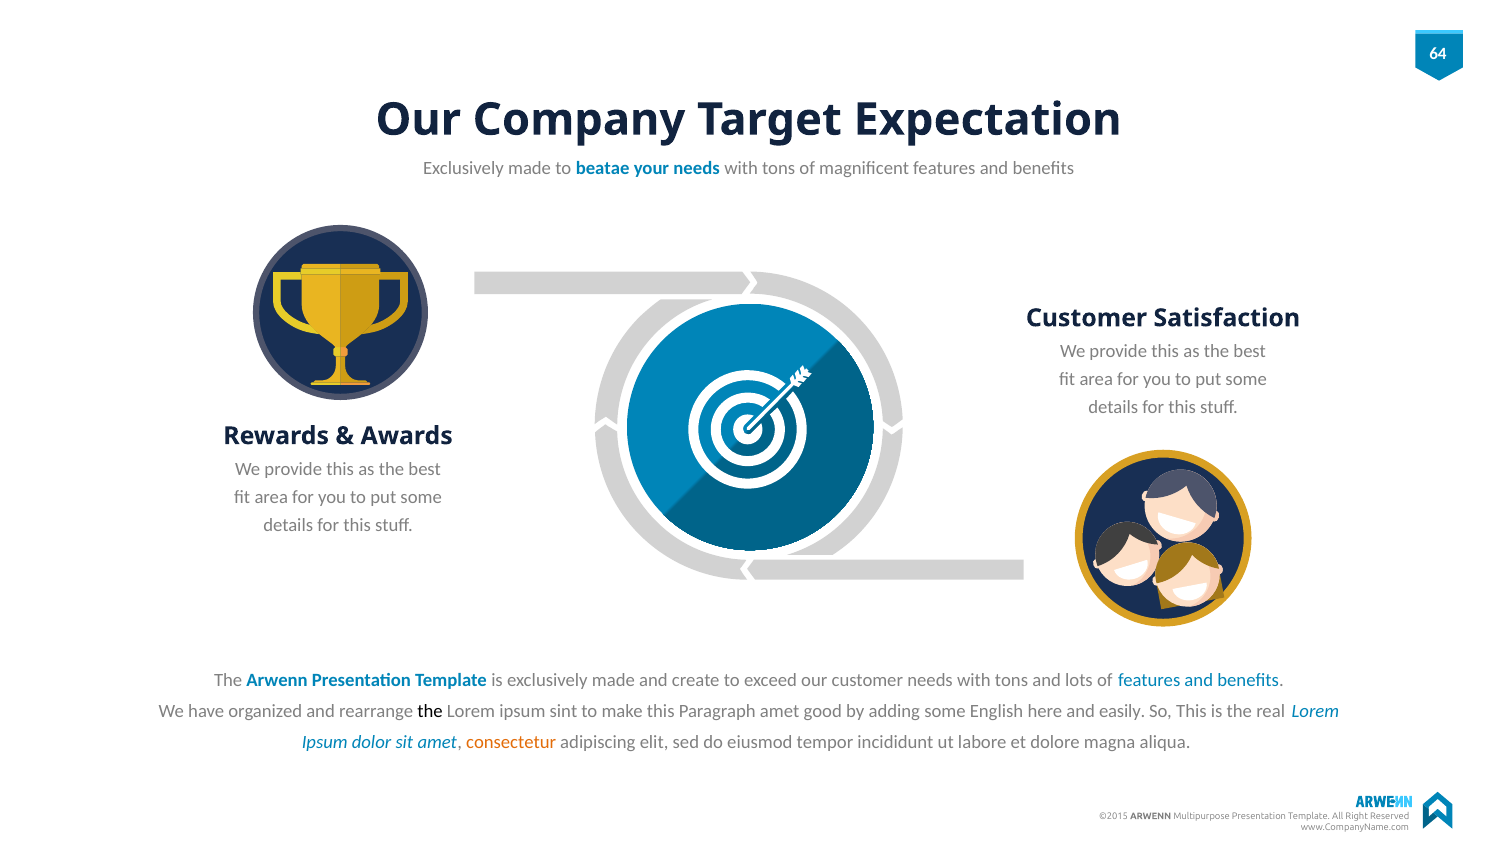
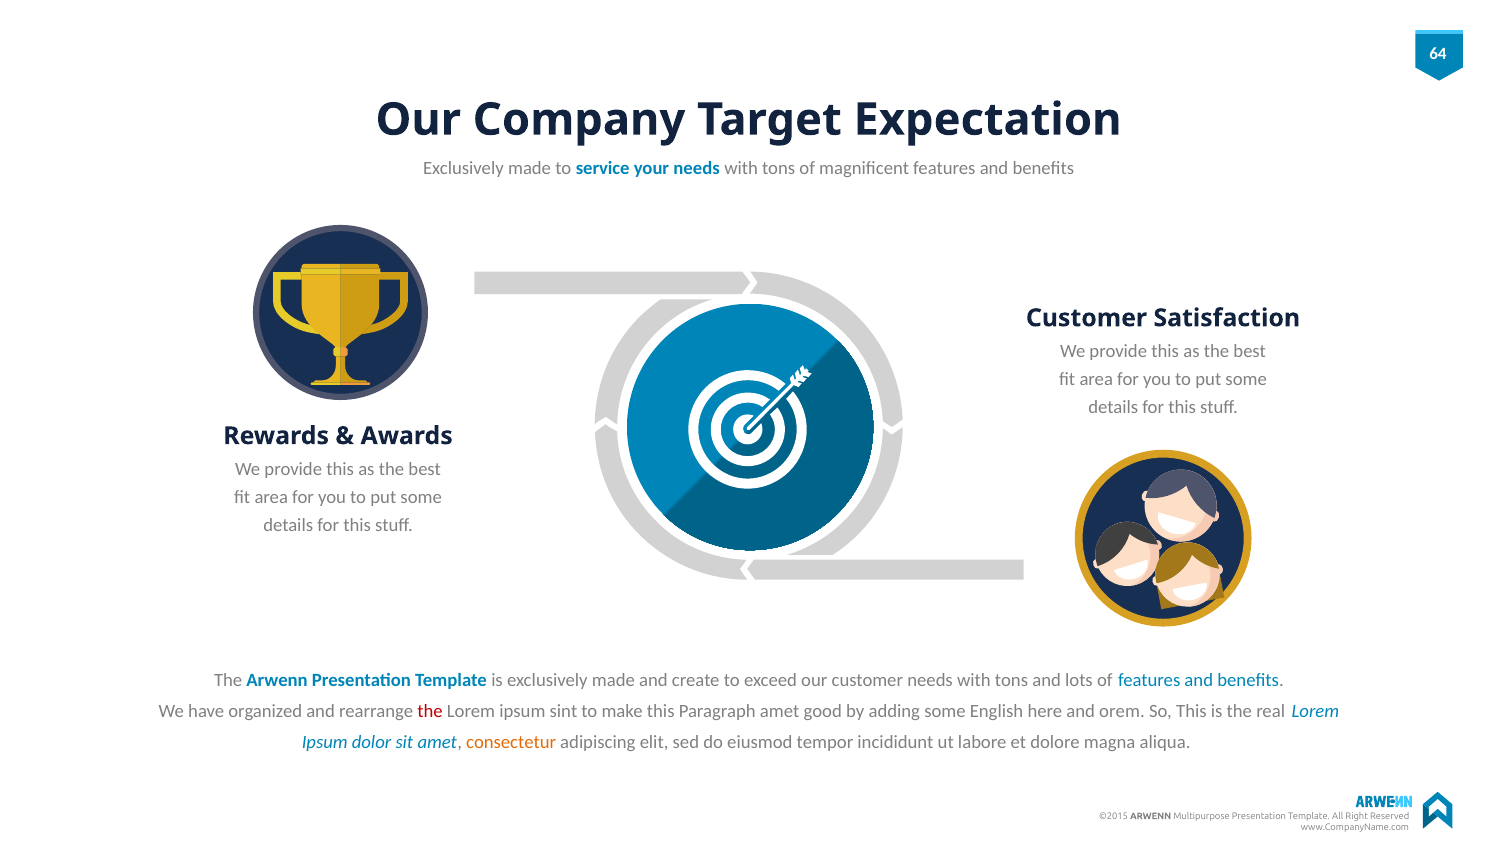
beatae: beatae -> service
the at (430, 711) colour: black -> red
easily: easily -> orem
